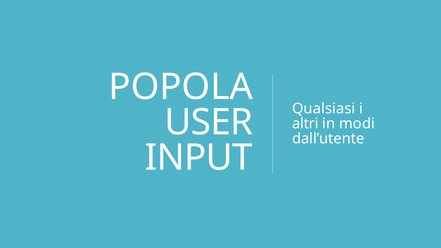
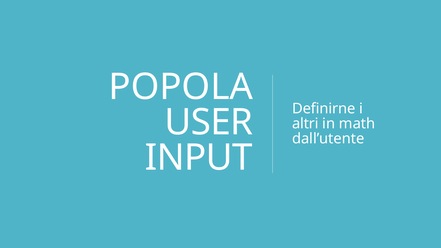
Qualsiasi: Qualsiasi -> Definirne
modi: modi -> math
